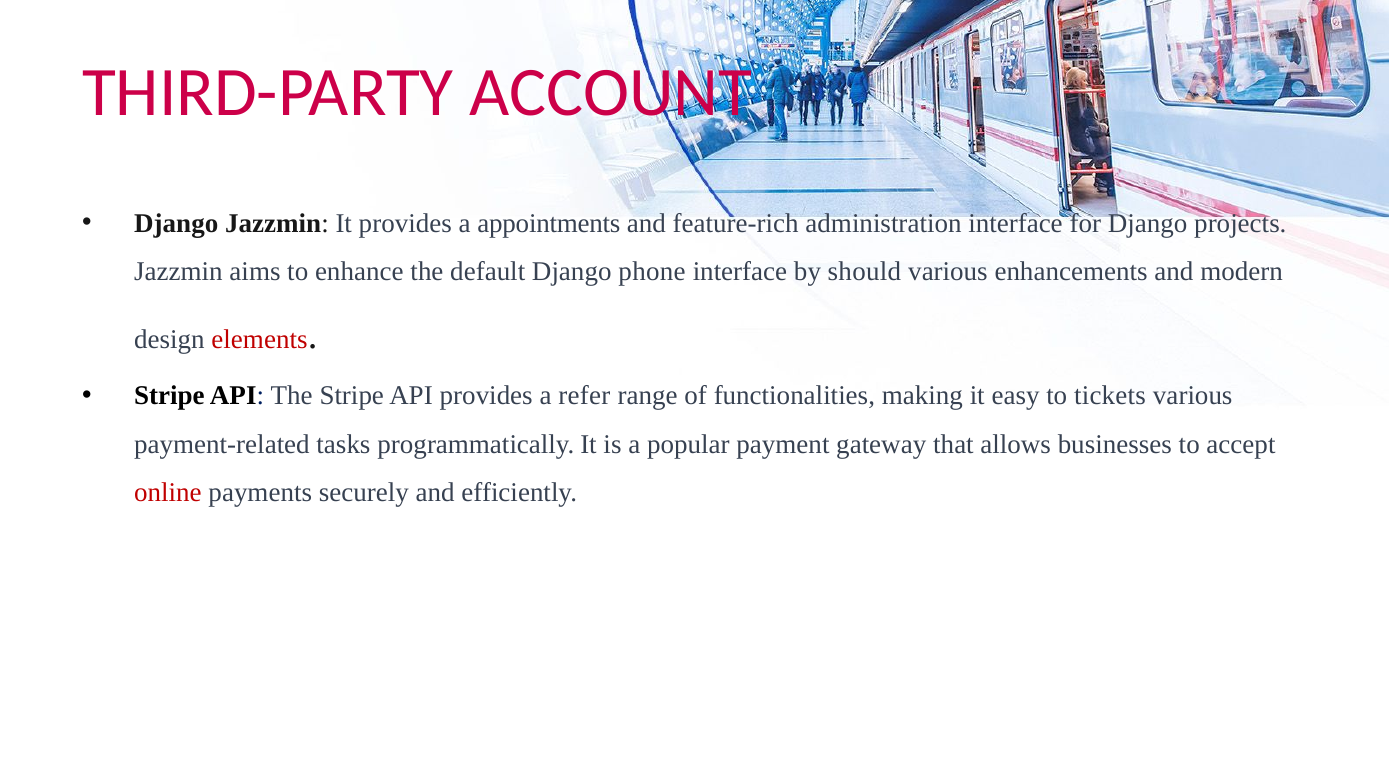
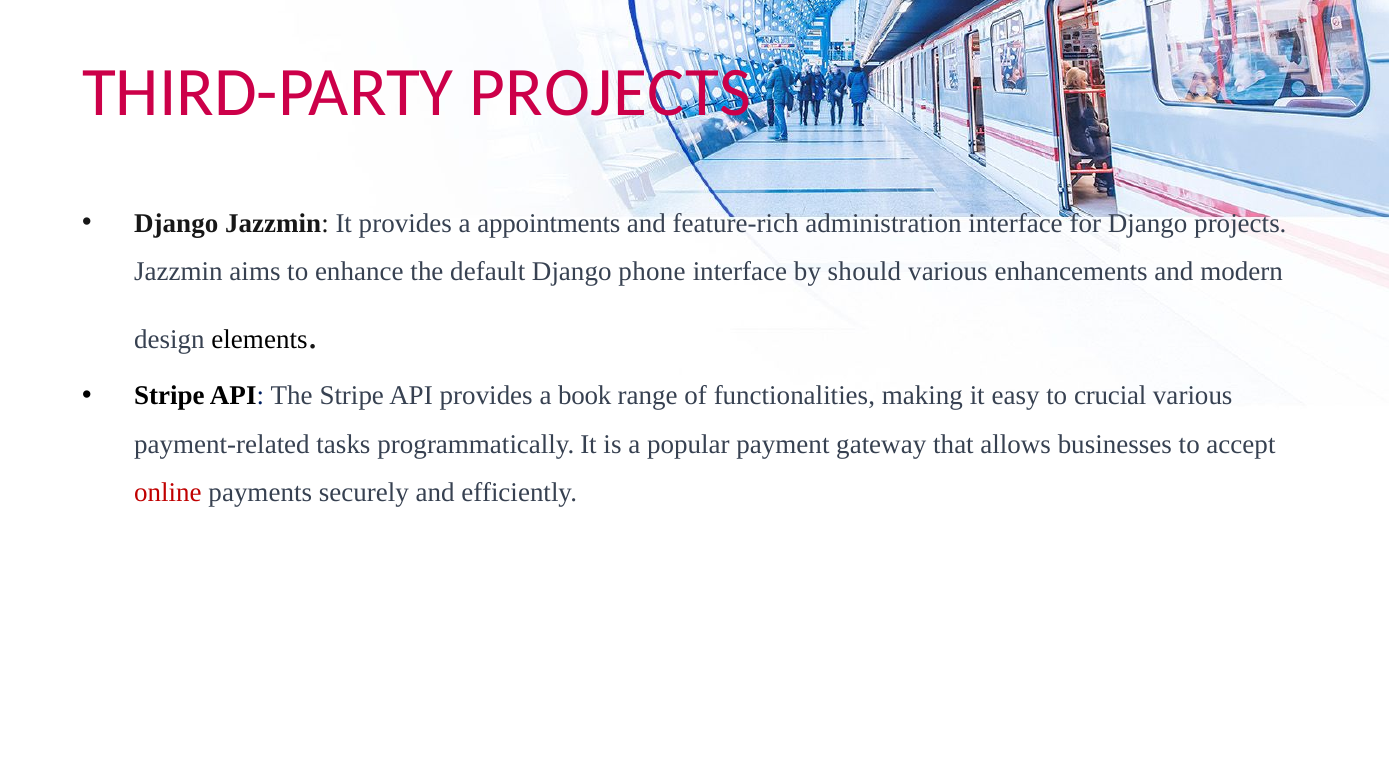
THIRD-PARTY ACCOUNT: ACCOUNT -> PROJECTS
elements colour: red -> black
refer: refer -> book
tickets: tickets -> crucial
